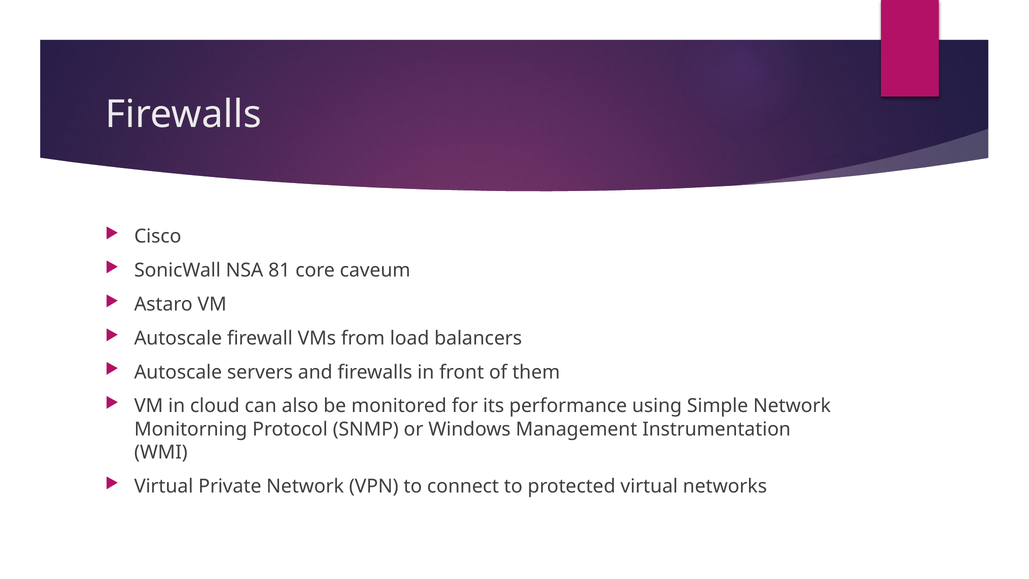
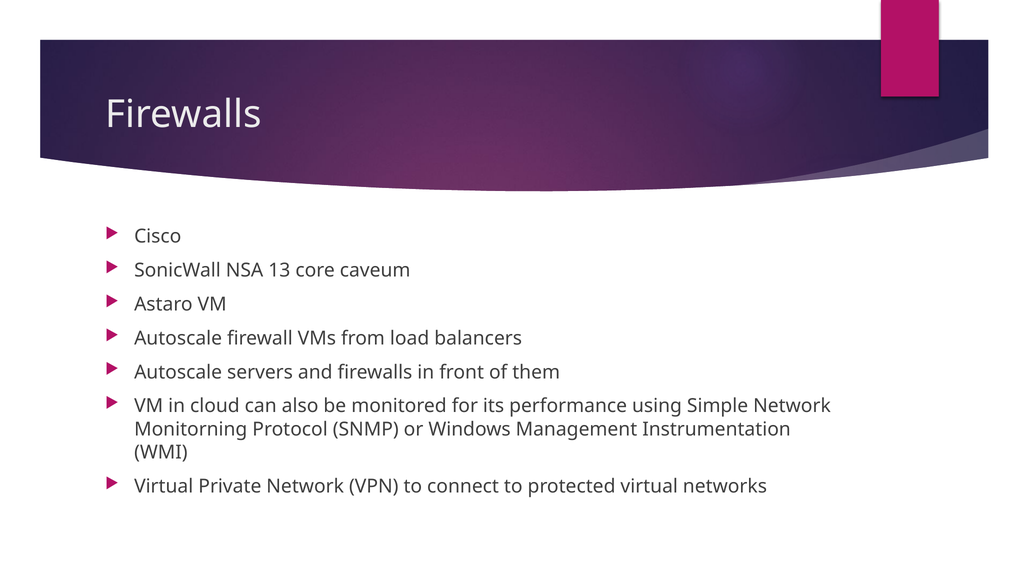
81: 81 -> 13
